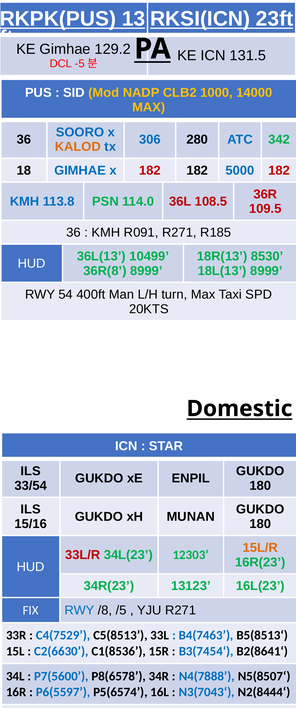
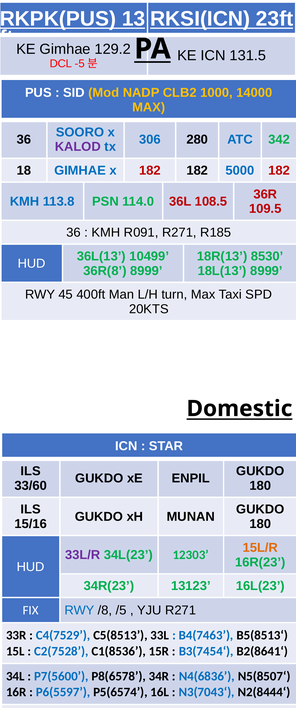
KALOD colour: orange -> purple
54: 54 -> 45
33/54: 33/54 -> 33/60
33L/R colour: red -> purple
C2(6630: C2(6630 -> C2(7528
N4(7888: N4(7888 -> N4(6836
